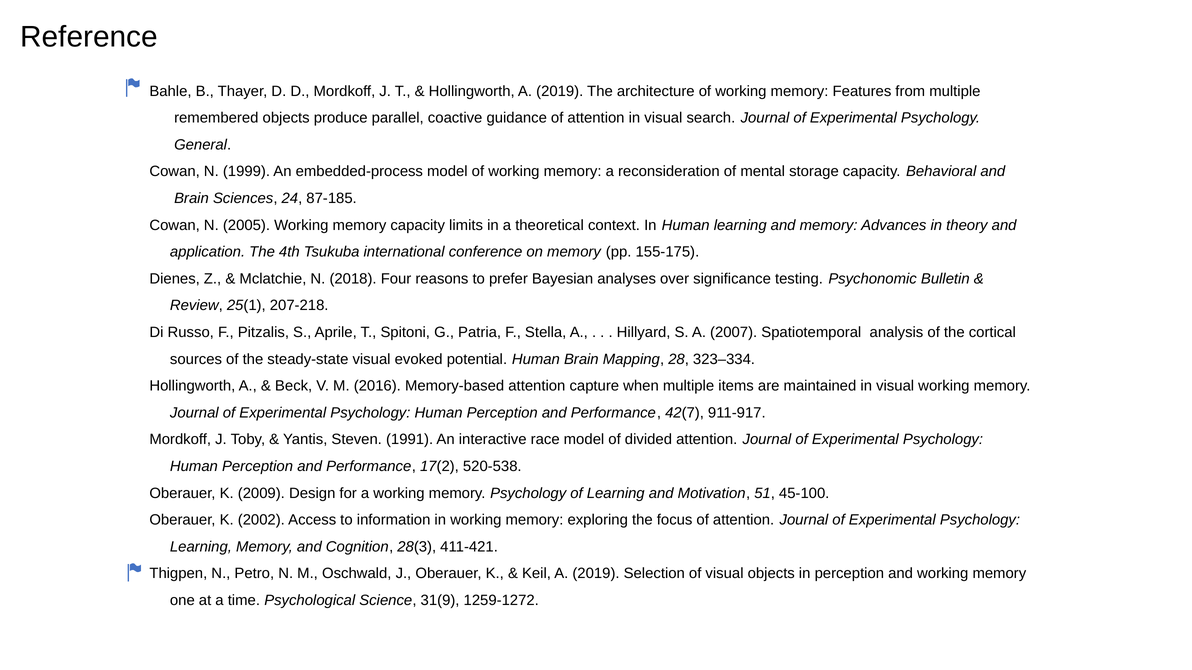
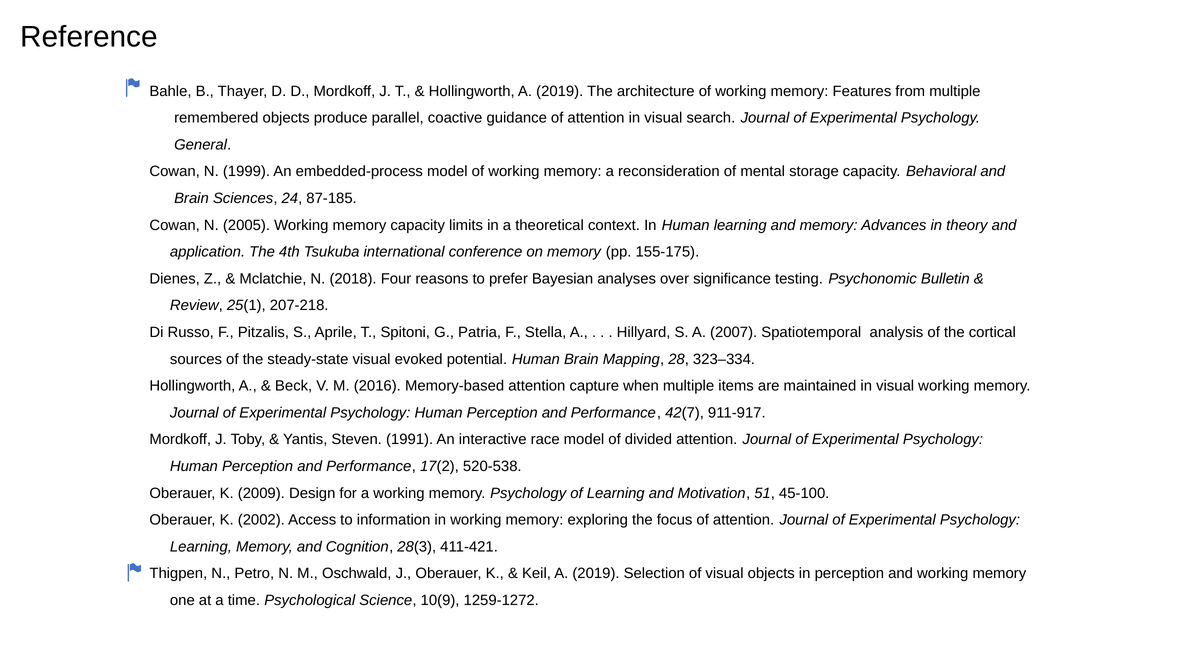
31(9: 31(9 -> 10(9
